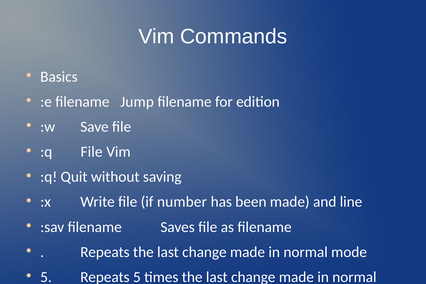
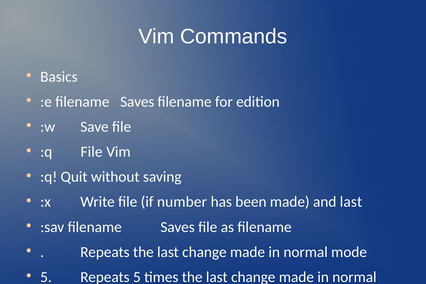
:e filename Jump: Jump -> Saves
and line: line -> last
